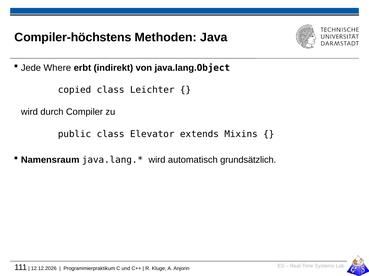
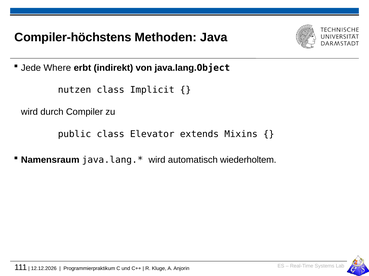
copied: copied -> nutzen
Leichter: Leichter -> Implicit
grundsätzlich: grundsätzlich -> wiederholtem
